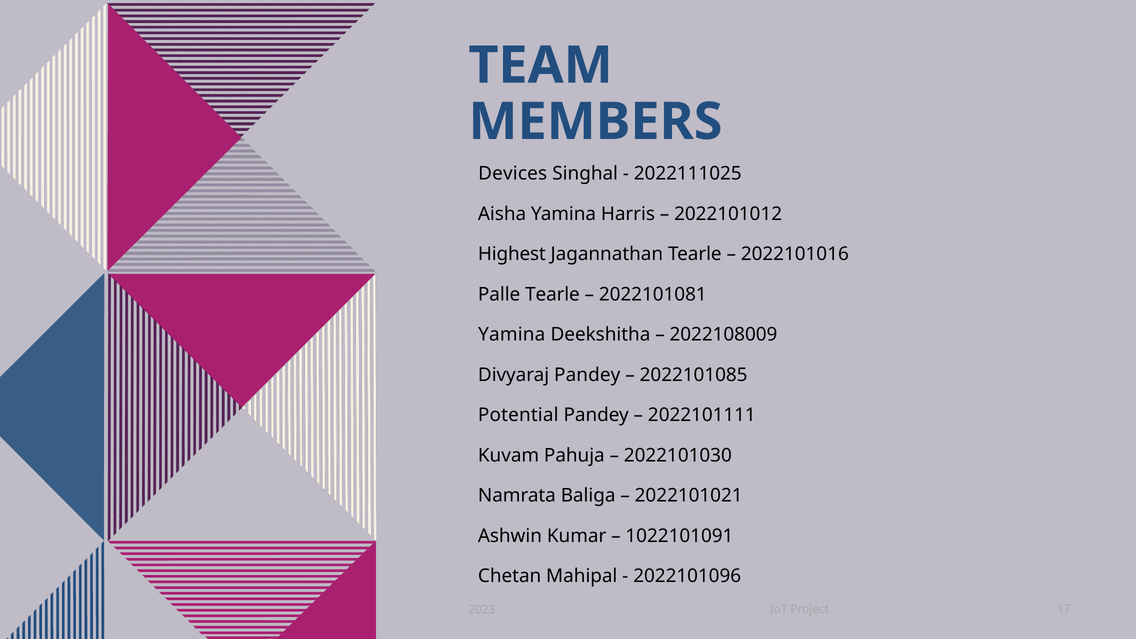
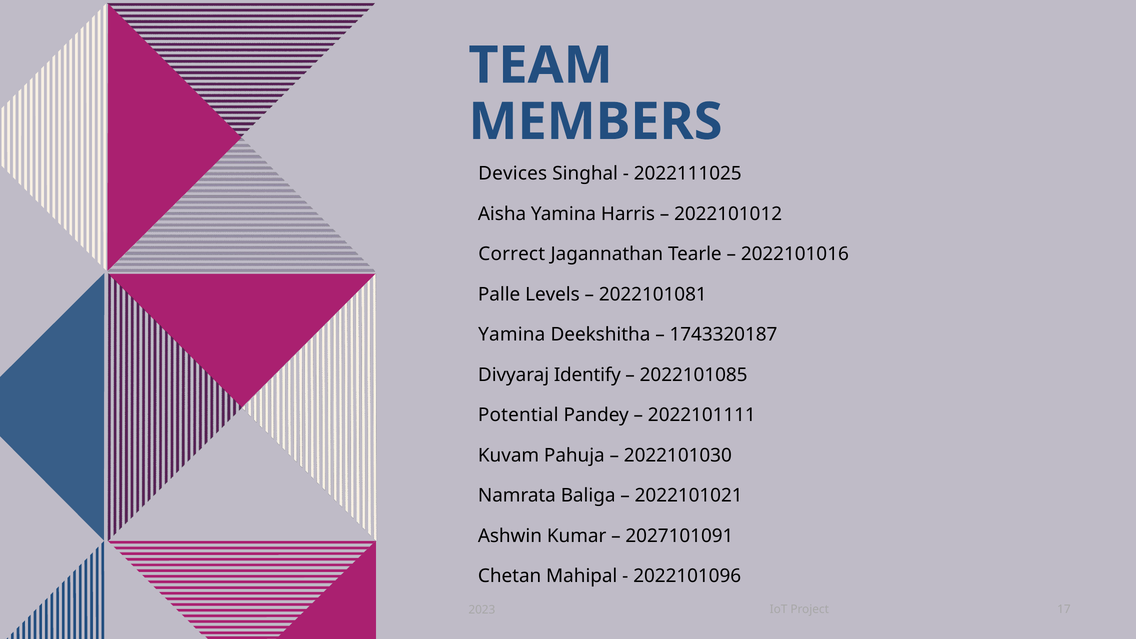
Highest: Highest -> Correct
Palle Tearle: Tearle -> Levels
2022108009: 2022108009 -> 1743320187
Divyaraj Pandey: Pandey -> Identify
1022101091: 1022101091 -> 2027101091
